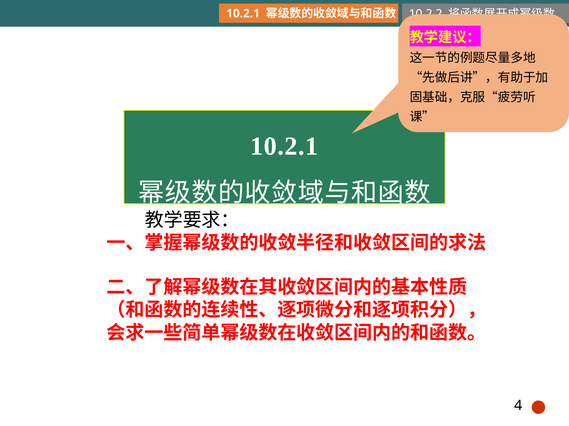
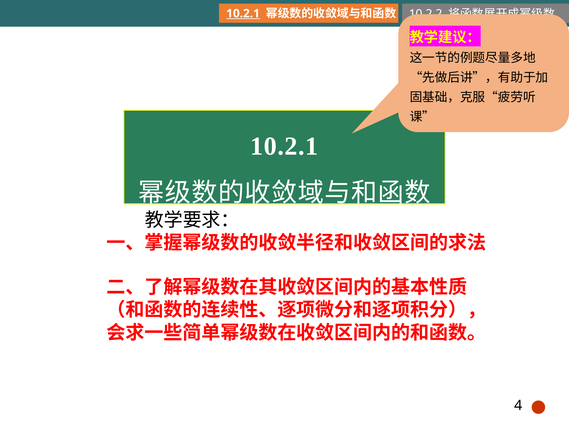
10.2.1 at (243, 14) underline: none -> present
